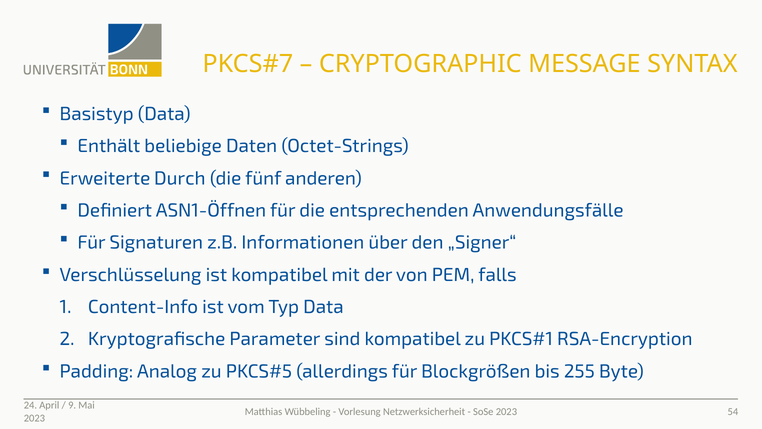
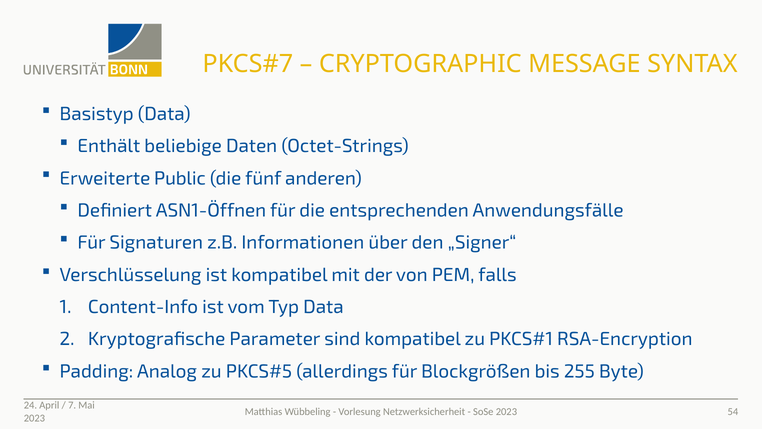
Durch: Durch -> Public
9: 9 -> 7
